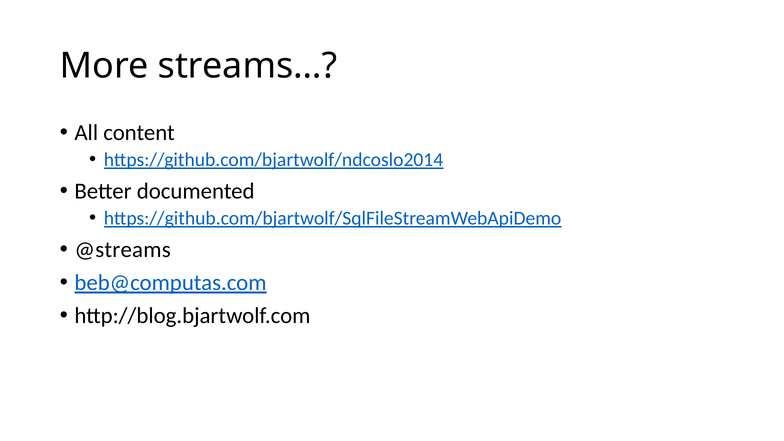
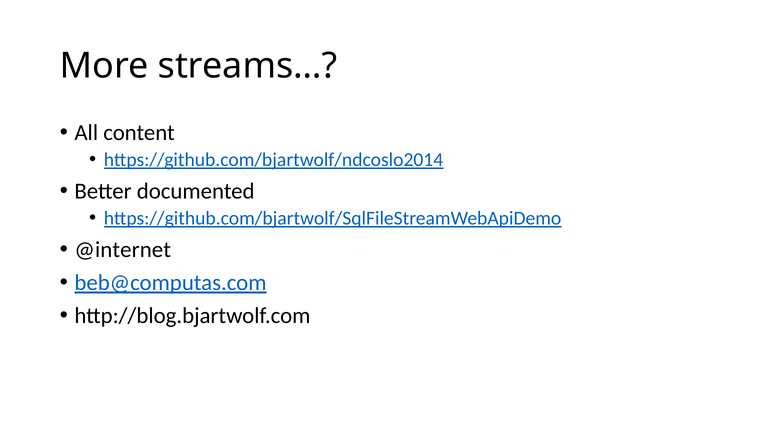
@streams: @streams -> @internet
